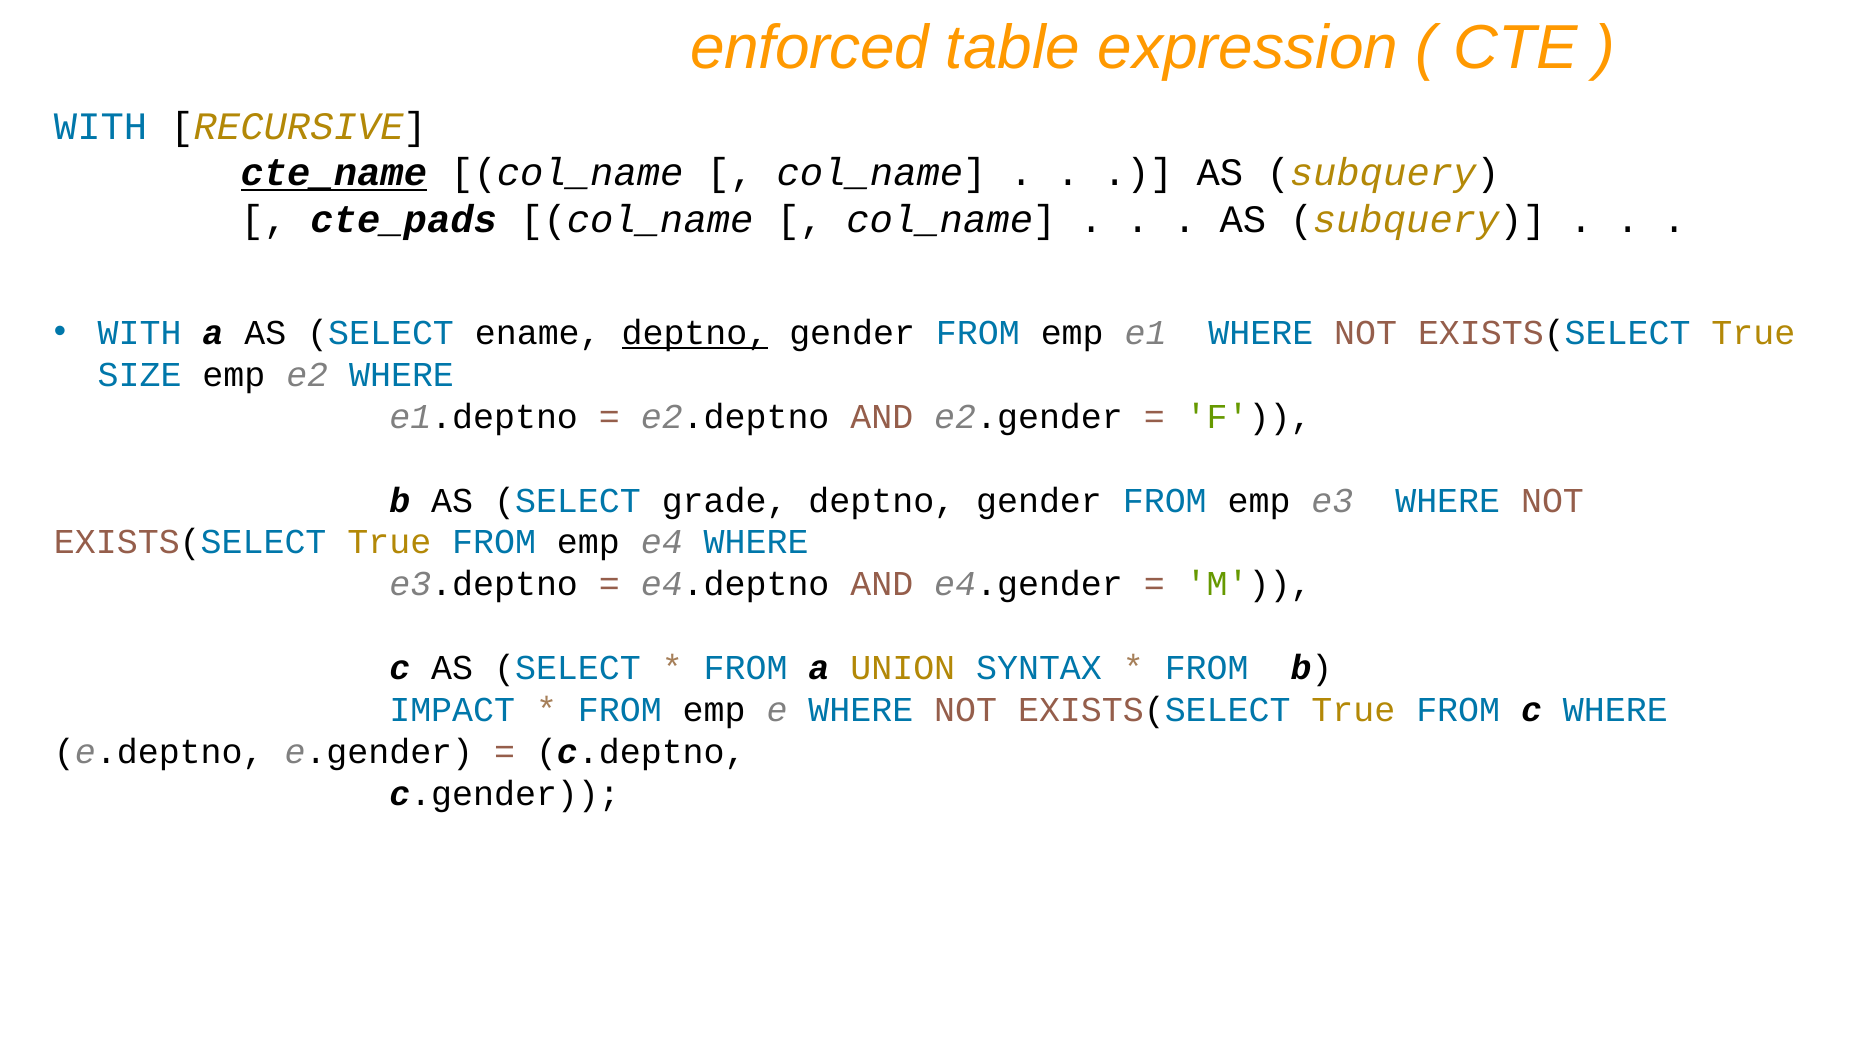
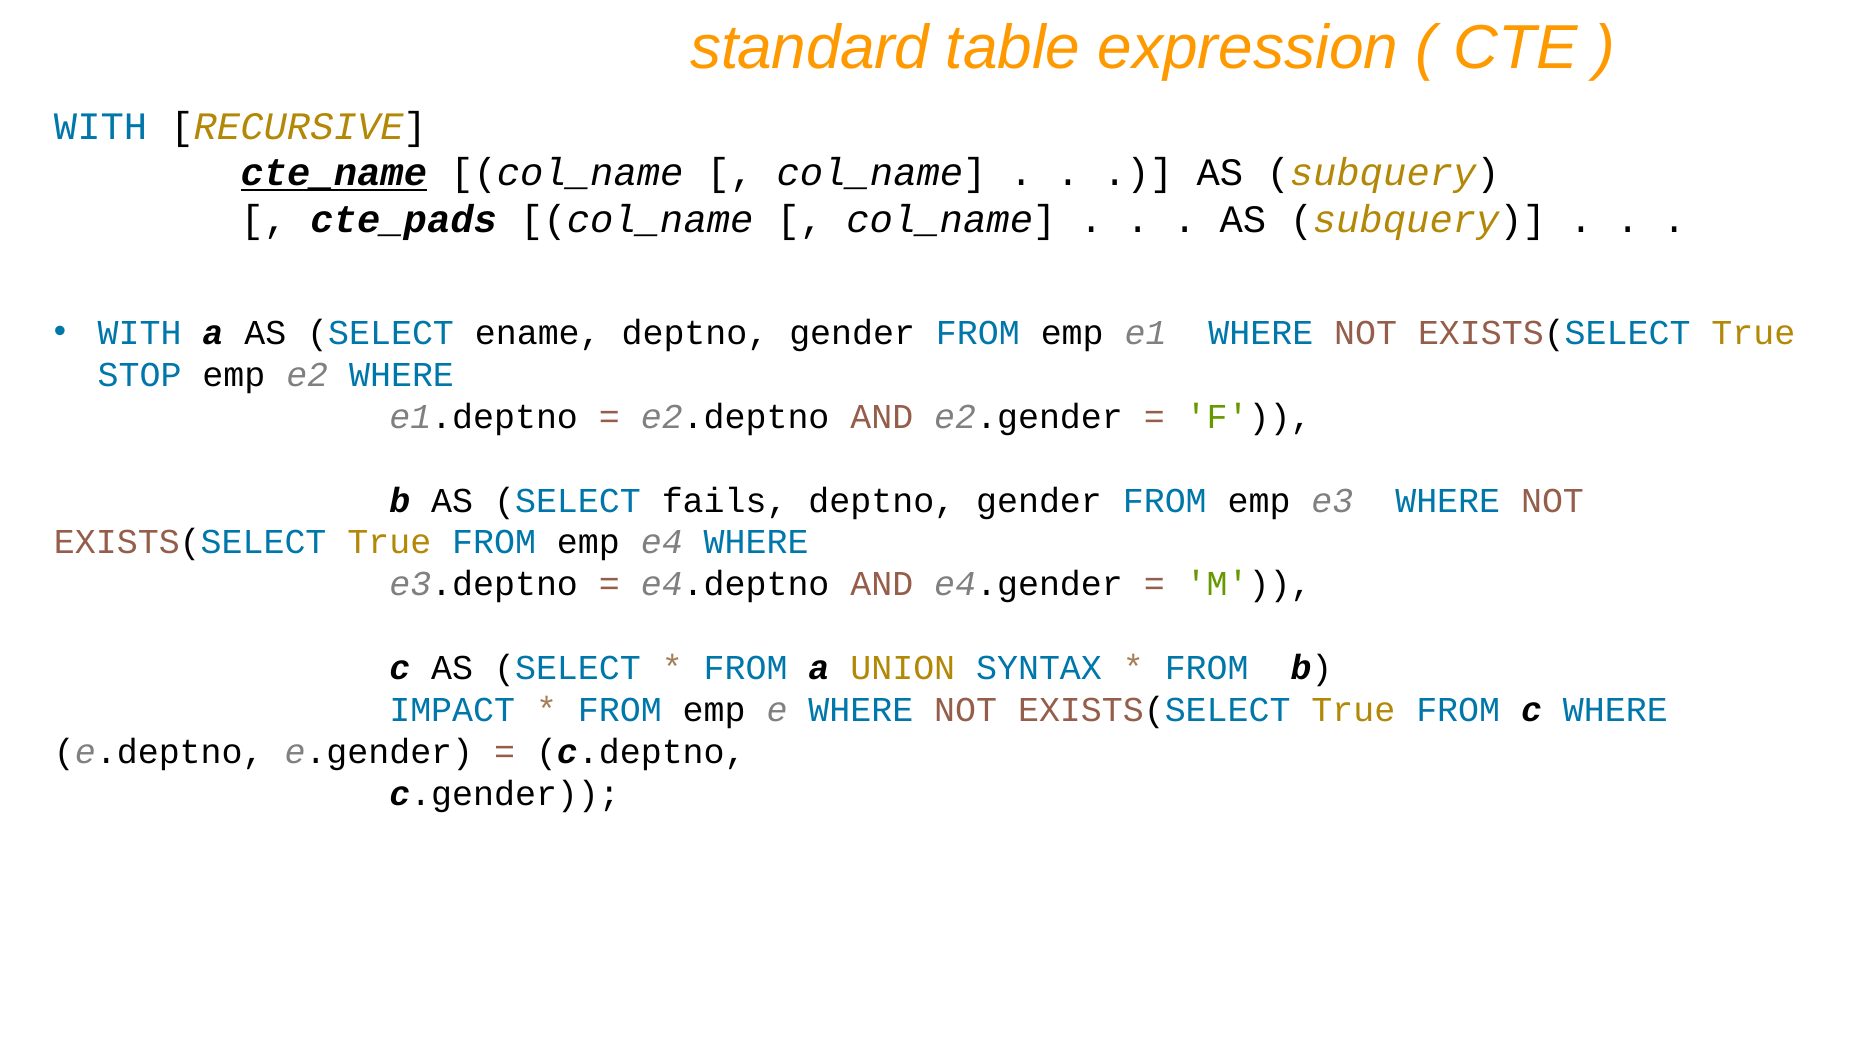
enforced: enforced -> standard
deptno at (695, 333) underline: present -> none
SIZE: SIZE -> STOP
grade: grade -> fails
